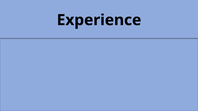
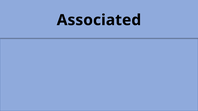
Experience: Experience -> Associated
